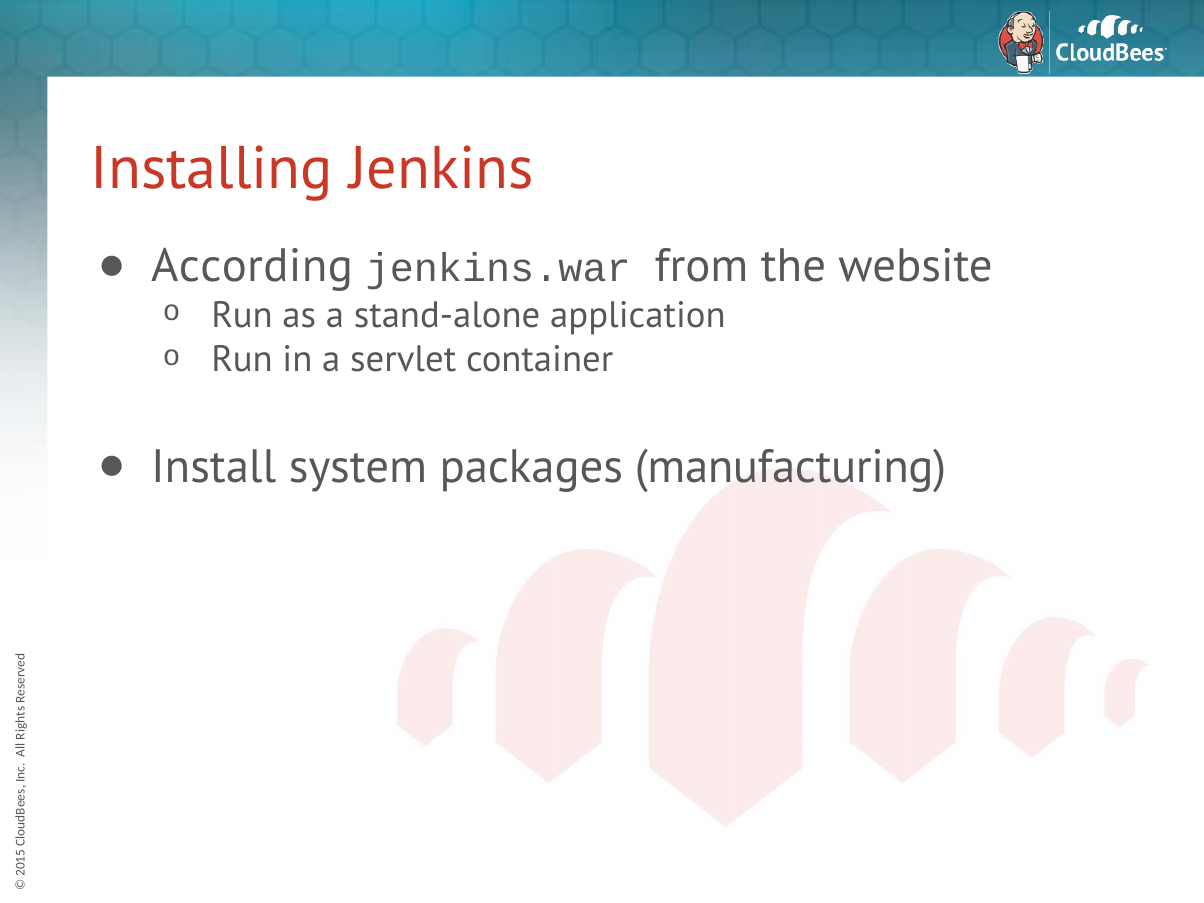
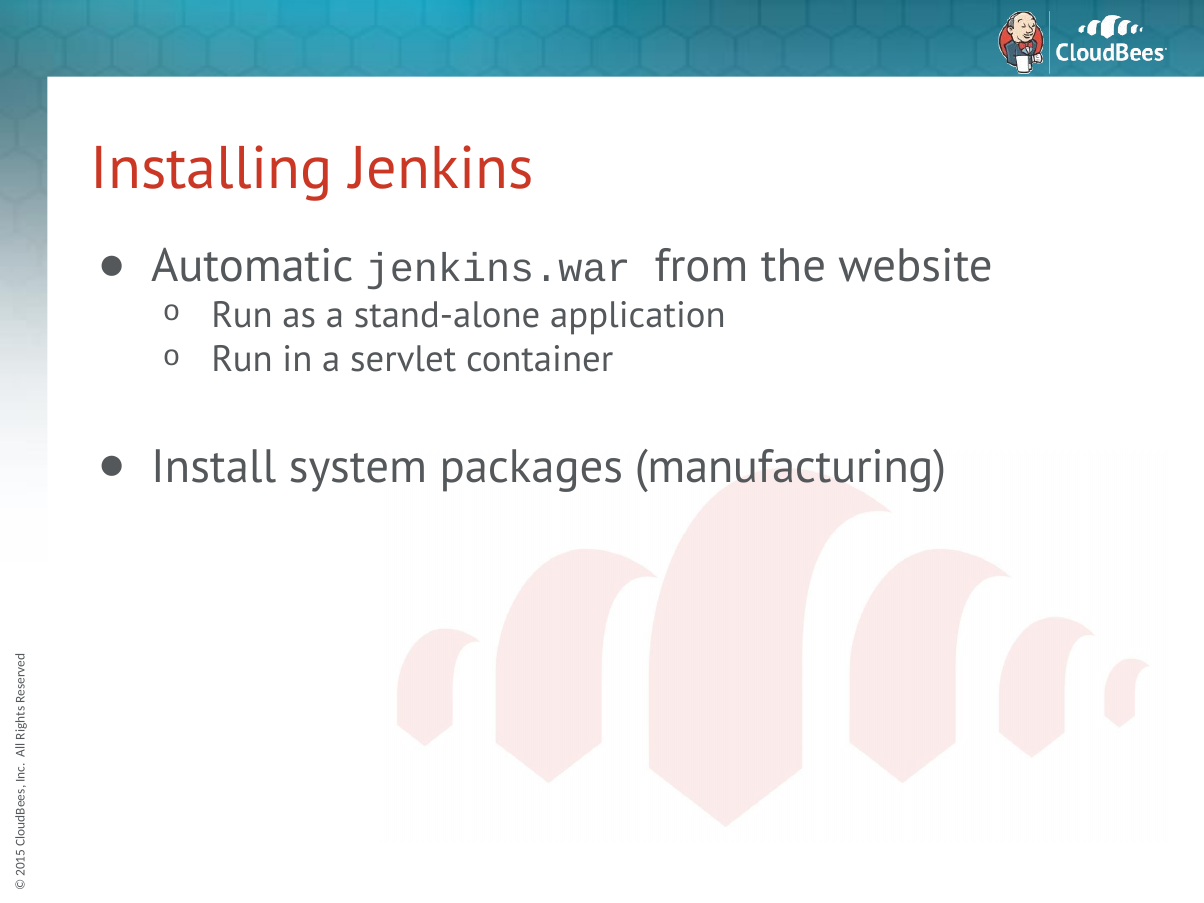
According: According -> Automatic
